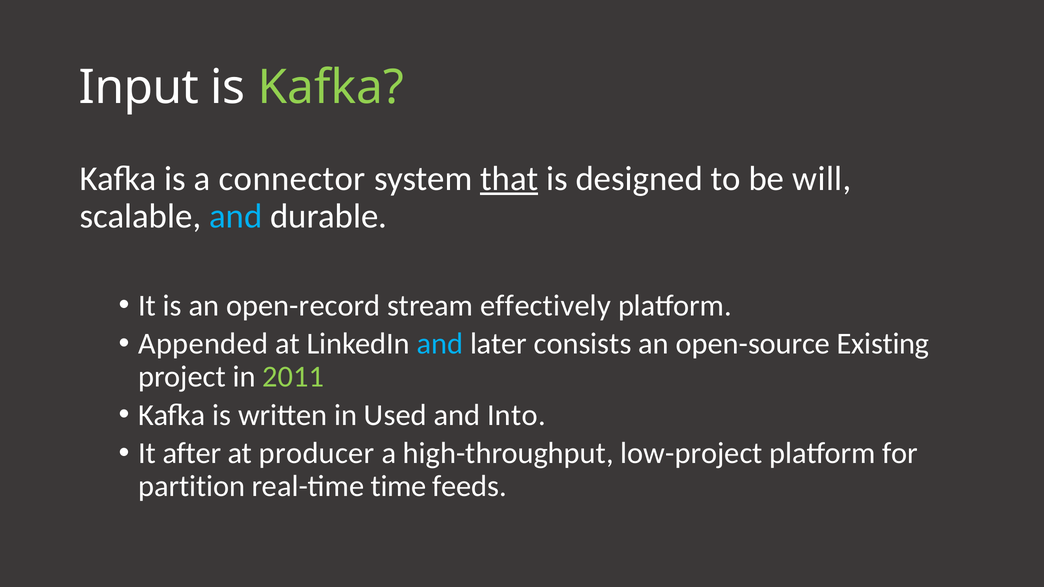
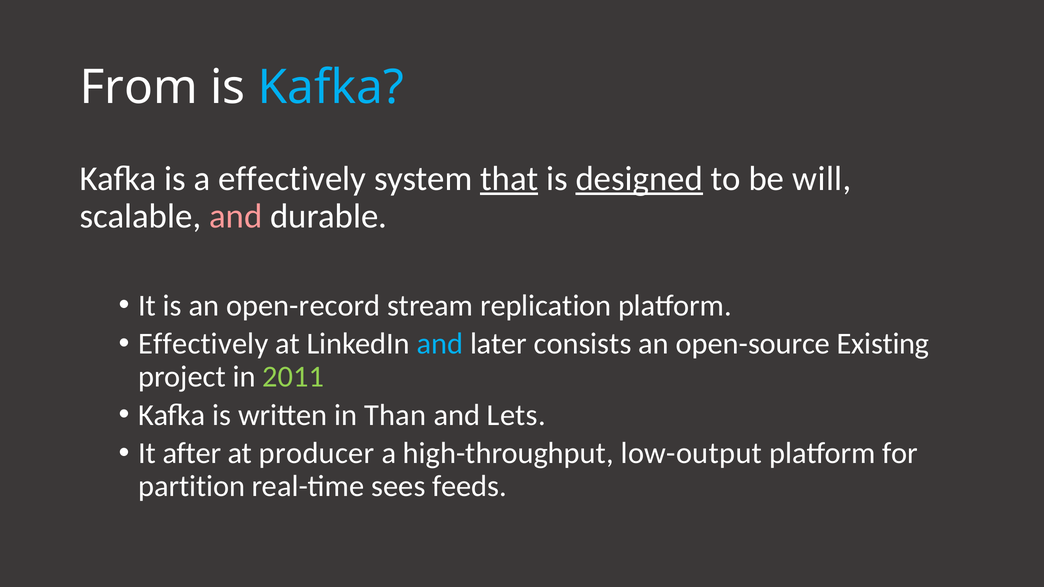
Input: Input -> From
Kafka at (331, 88) colour: light green -> light blue
a connector: connector -> effectively
designed underline: none -> present
and at (236, 216) colour: light blue -> pink
effectively: effectively -> replication
Appended at (203, 344): Appended -> Effectively
Used: Used -> Than
Into: Into -> Lets
low-project: low-project -> low-output
time: time -> sees
